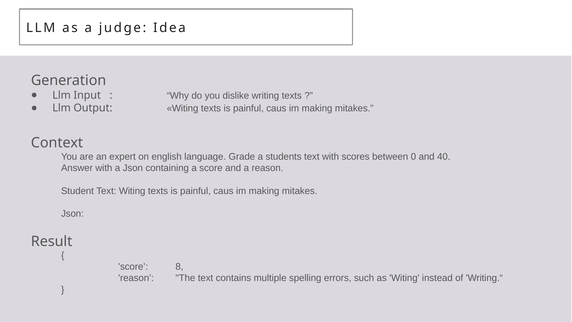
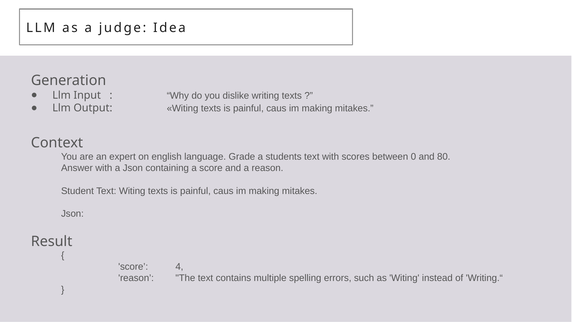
40: 40 -> 80
8: 8 -> 4
